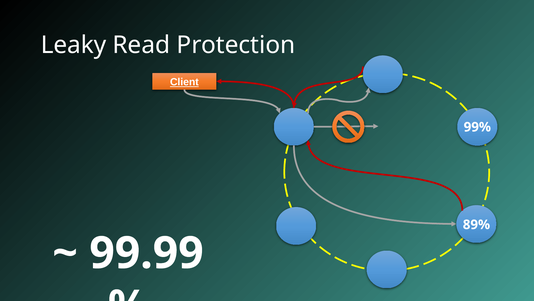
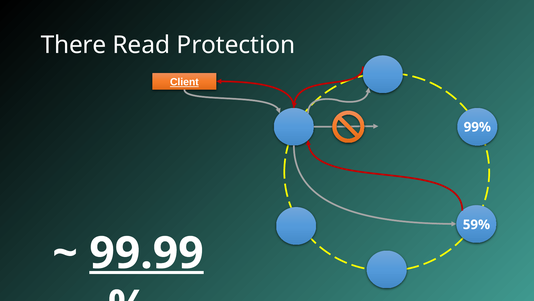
Leaky: Leaky -> There
89%: 89% -> 59%
99.99 underline: none -> present
